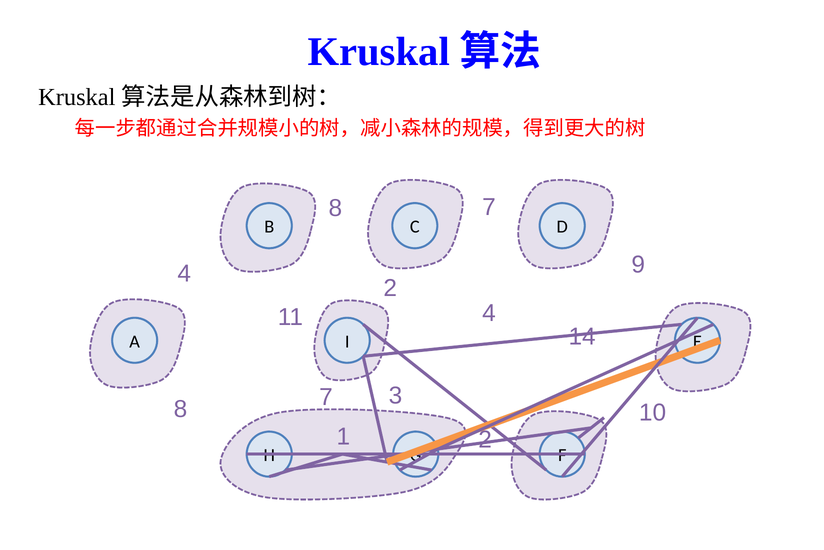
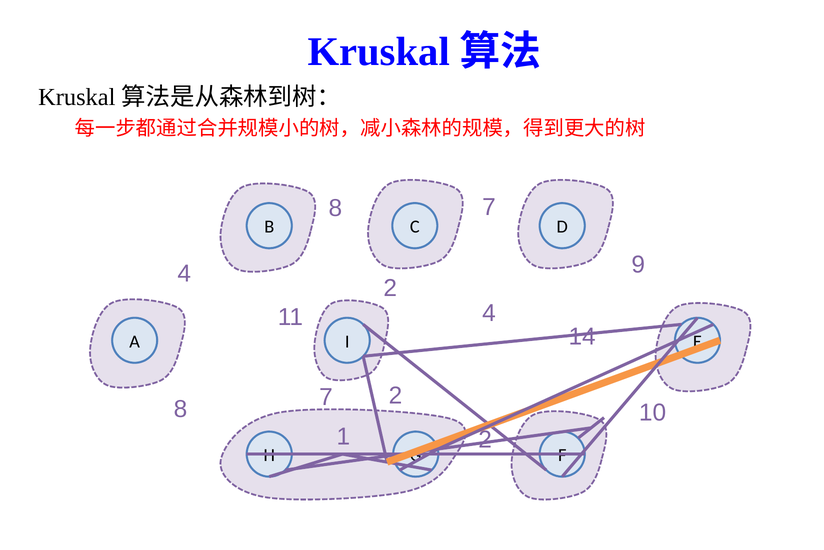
7 3: 3 -> 2
